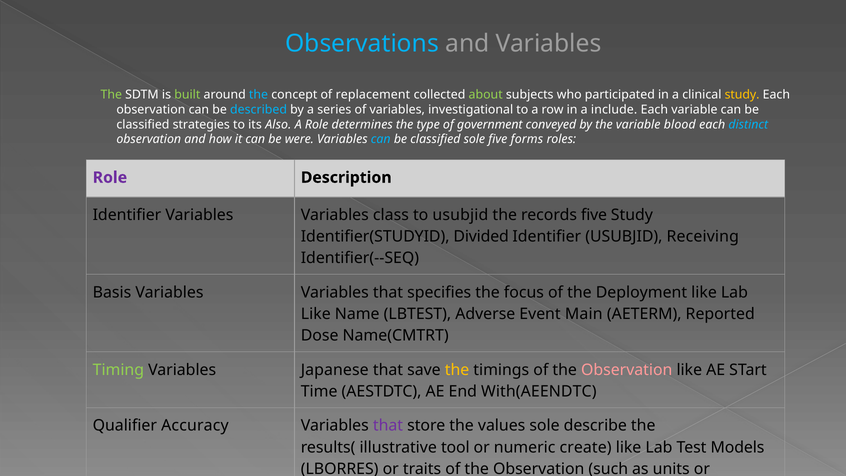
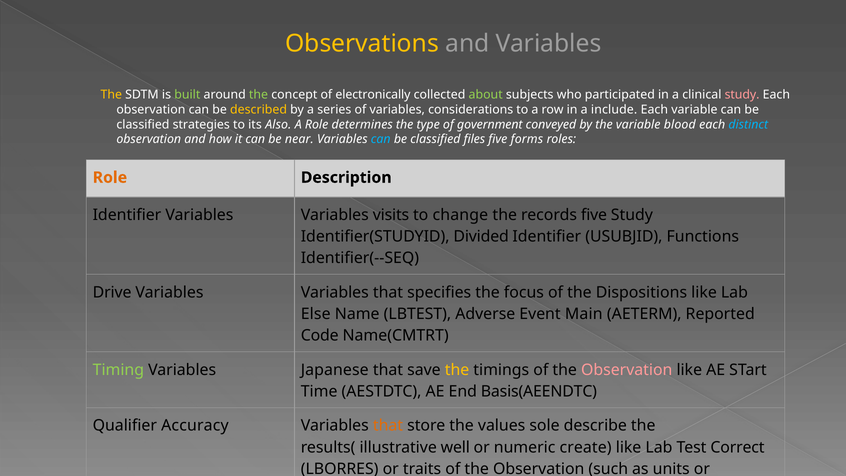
Observations colour: light blue -> yellow
The at (111, 95) colour: light green -> yellow
the at (258, 95) colour: light blue -> light green
replacement: replacement -> electronically
study at (742, 95) colour: yellow -> pink
described colour: light blue -> yellow
investigational: investigational -> considerations
were: were -> near
classified sole: sole -> files
Role at (110, 177) colour: purple -> orange
class: class -> visits
to usubjid: usubjid -> change
Receiving: Receiving -> Functions
Basis: Basis -> Drive
Deployment: Deployment -> Dispositions
Like at (316, 314): Like -> Else
Dose: Dose -> Code
With(AEENDTC: With(AEENDTC -> Basis(AEENDTC
that at (388, 426) colour: purple -> orange
tool: tool -> well
Models: Models -> Correct
